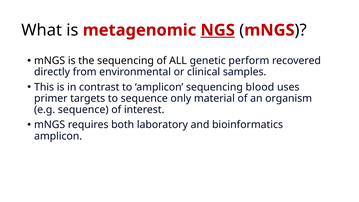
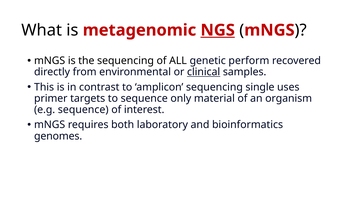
clinical underline: none -> present
blood: blood -> single
amplicon at (58, 136): amplicon -> genomes
